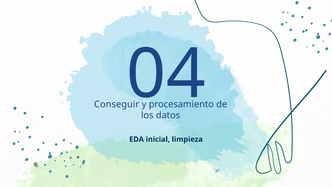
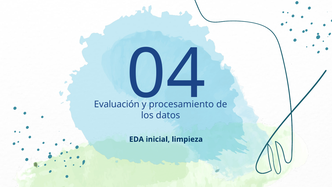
Conseguir: Conseguir -> Evaluación
